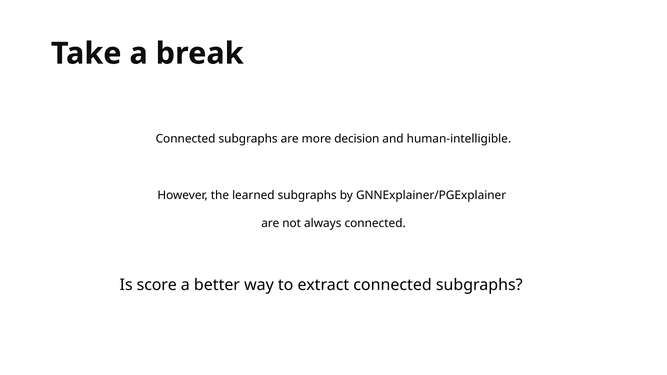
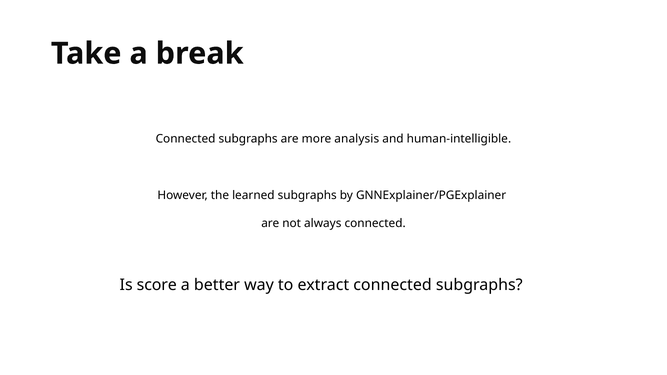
decision: decision -> analysis
